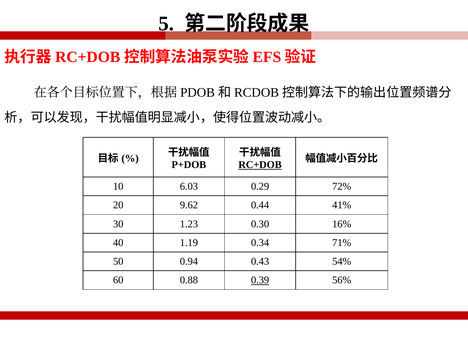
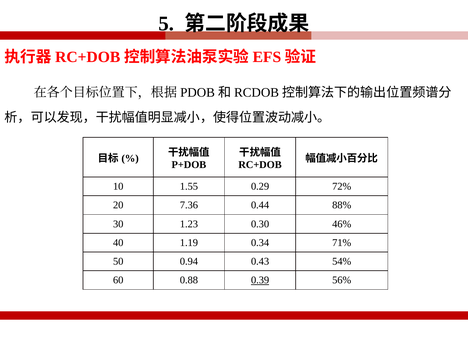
RC+DOB underline: present -> none
6.03: 6.03 -> 1.55
9.62: 9.62 -> 7.36
41%: 41% -> 88%
16%: 16% -> 46%
